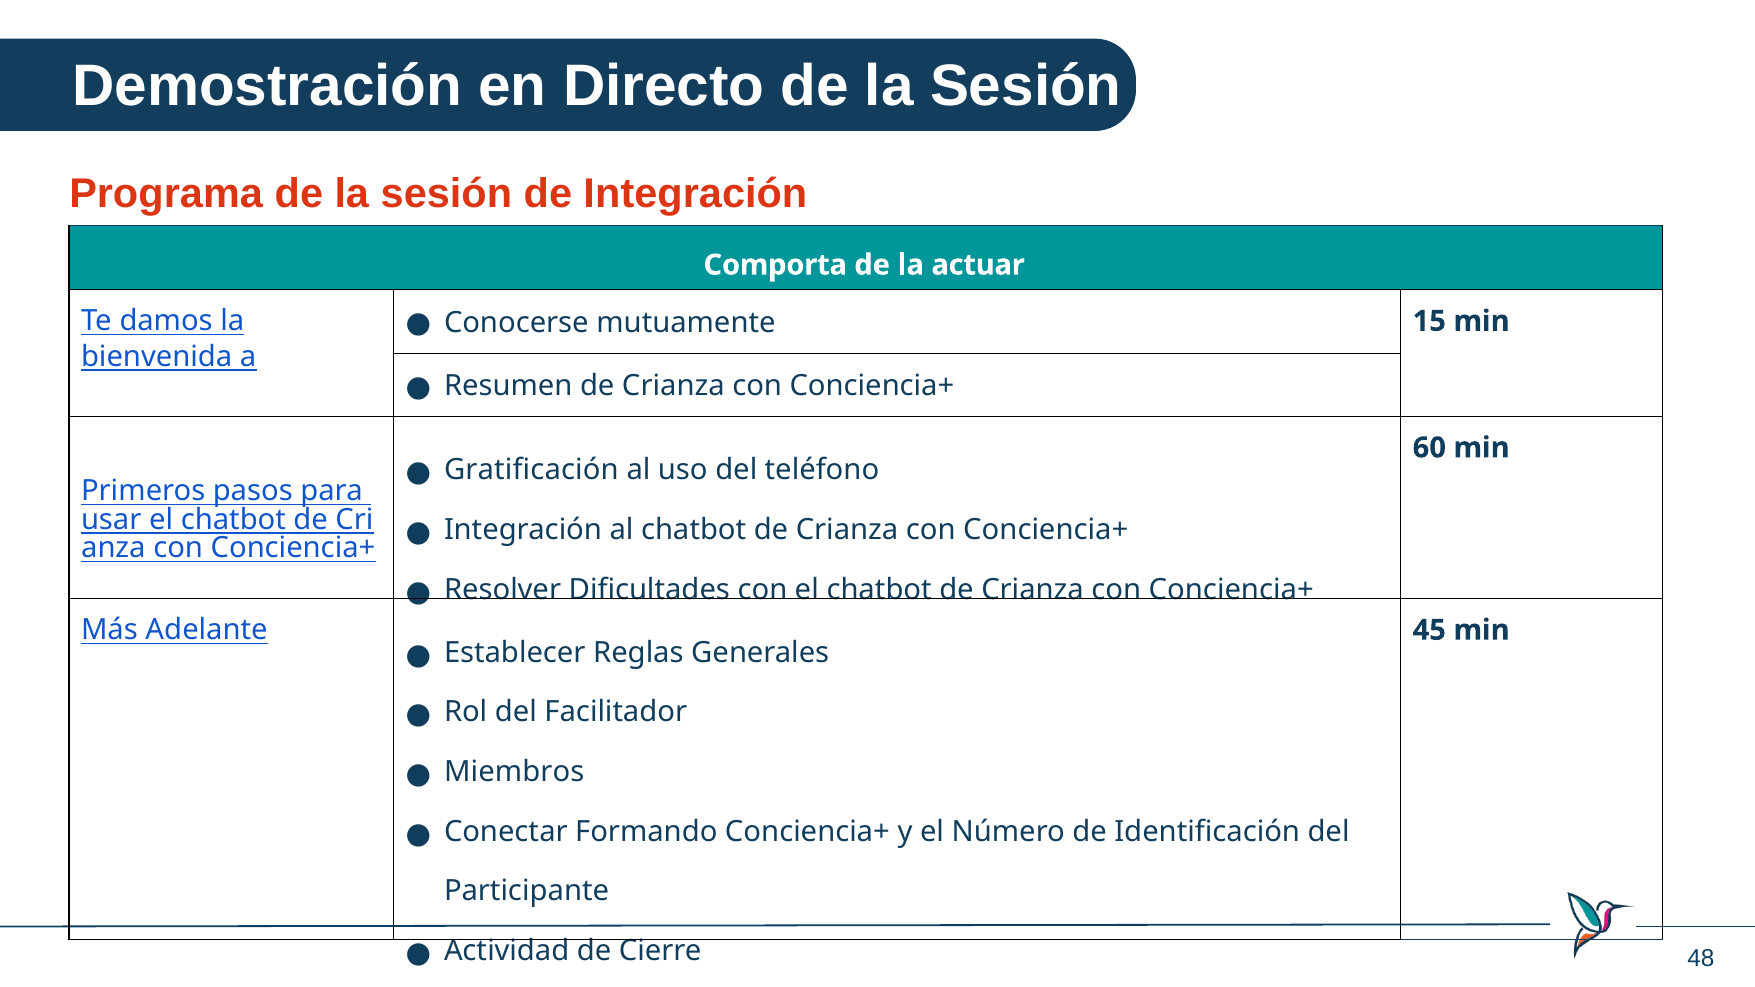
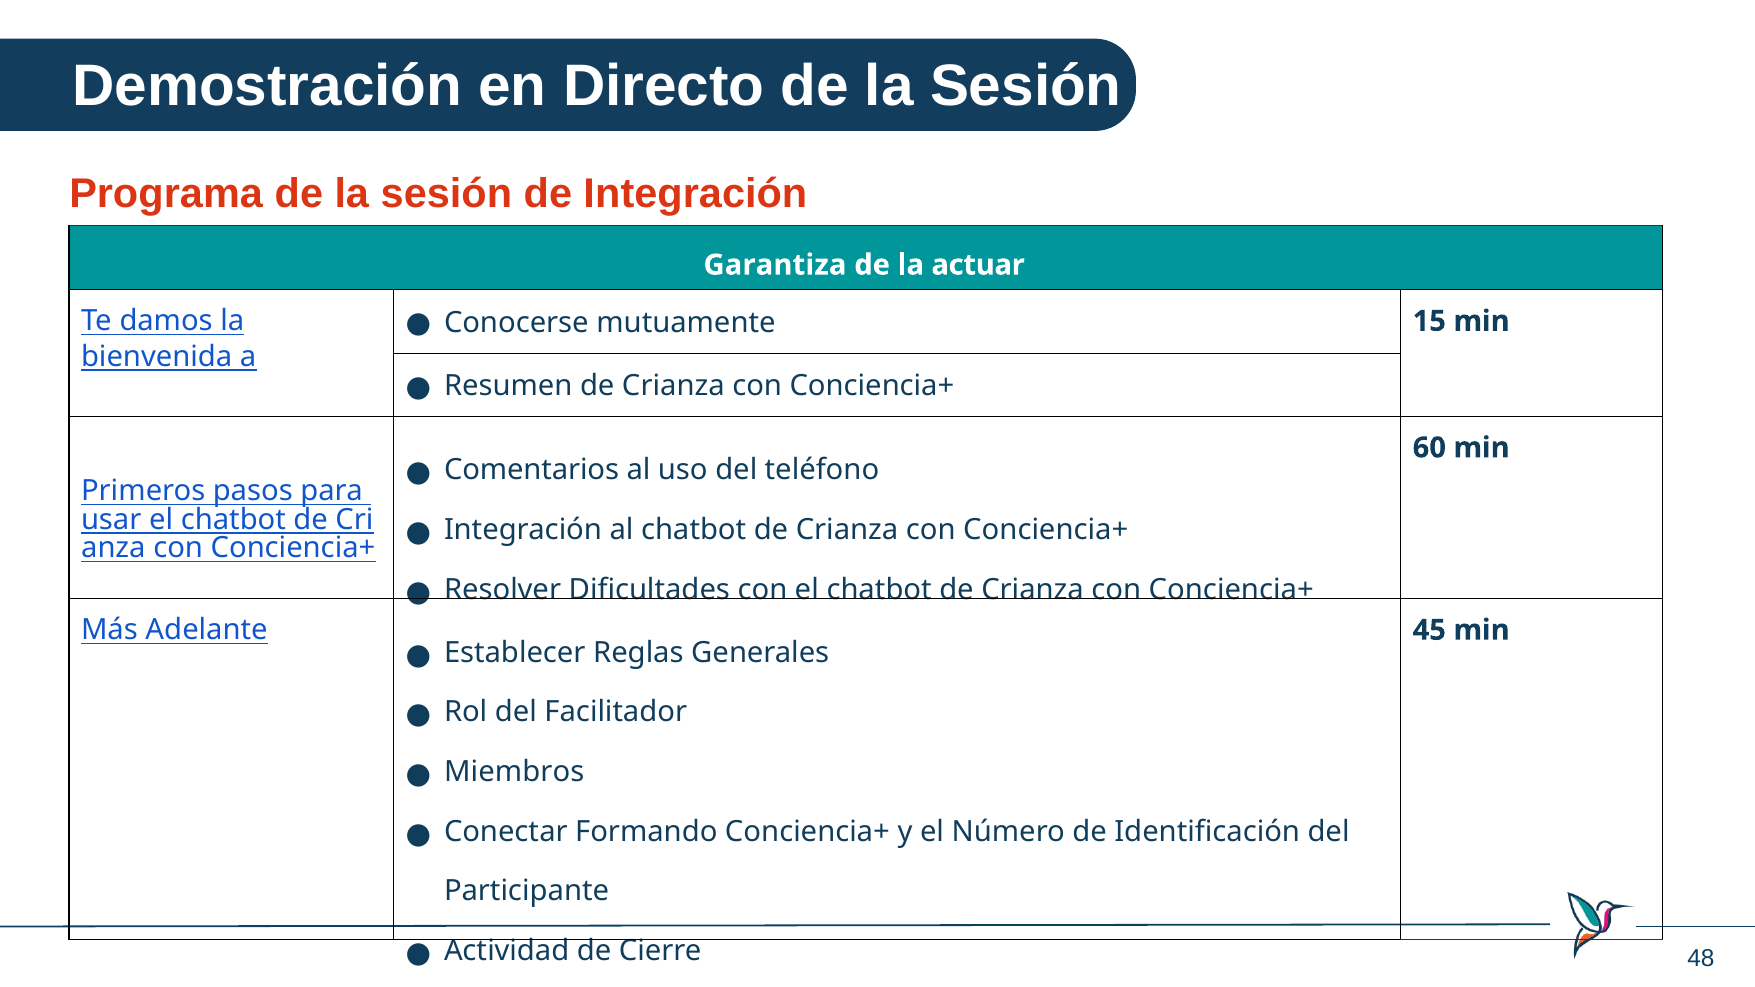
Comporta: Comporta -> Garantiza
Gratificación: Gratificación -> Comentarios
